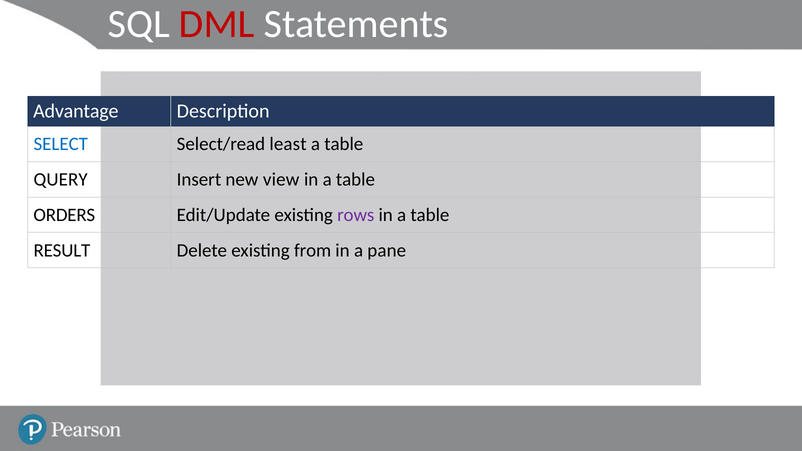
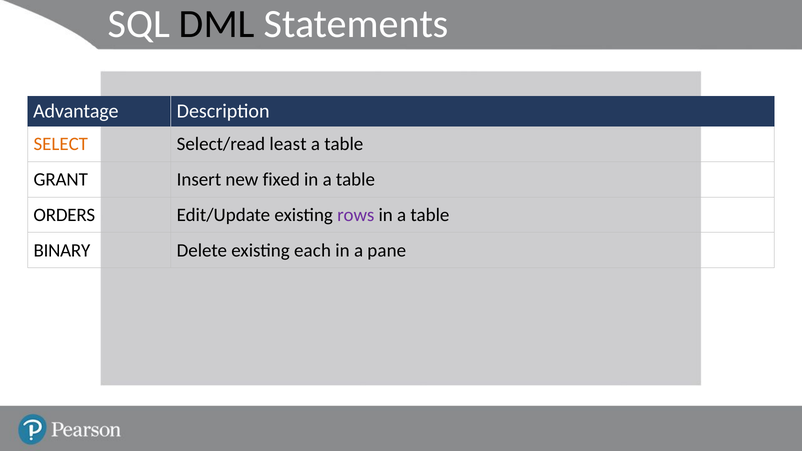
DML colour: red -> black
SELECT colour: blue -> orange
QUERY: QUERY -> GRANT
view: view -> fixed
RESULT: RESULT -> BINARY
from: from -> each
